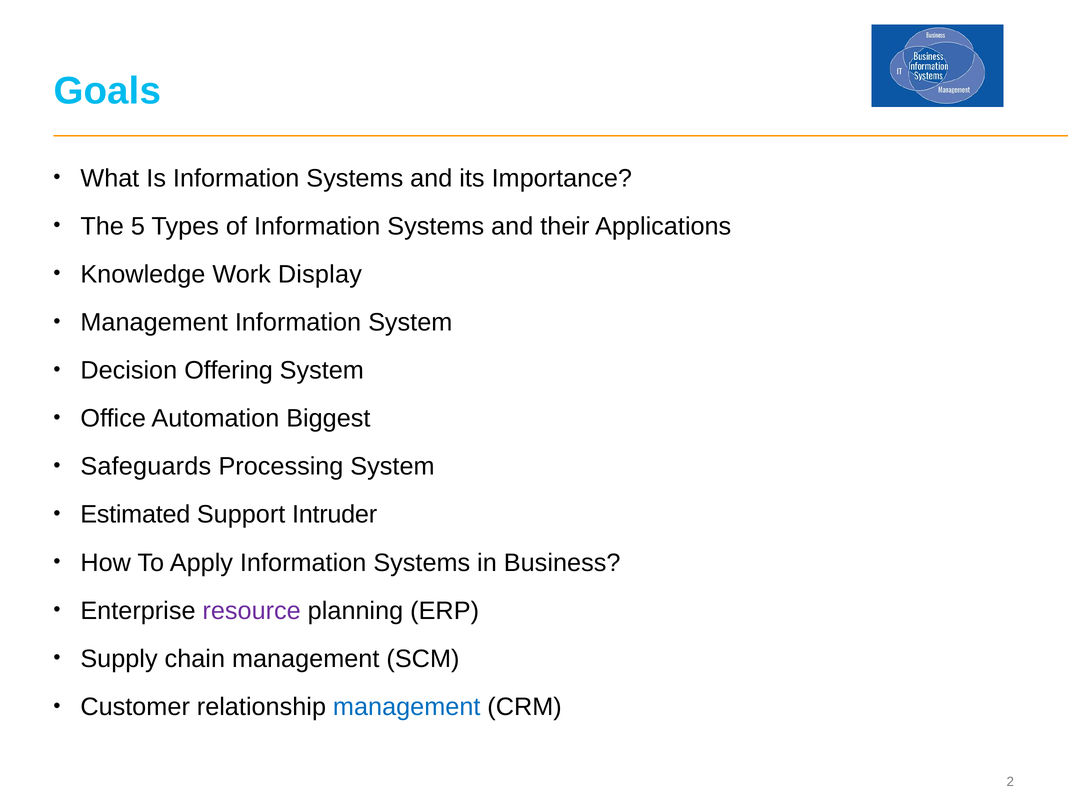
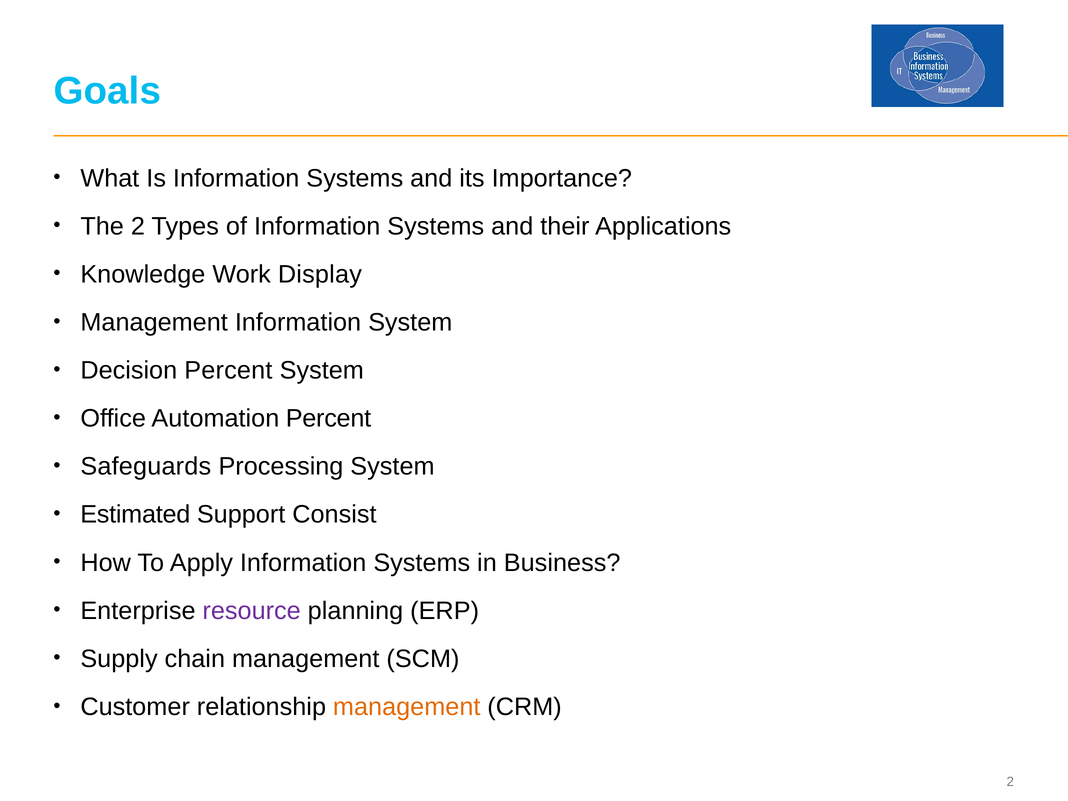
The 5: 5 -> 2
Decision Offering: Offering -> Percent
Automation Biggest: Biggest -> Percent
Intruder: Intruder -> Consist
management at (407, 707) colour: blue -> orange
